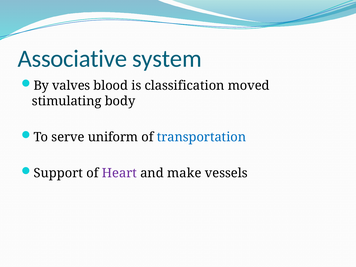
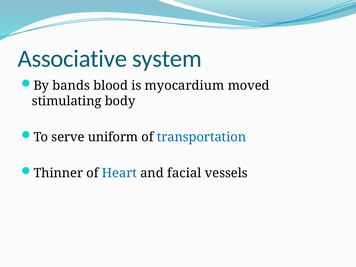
valves: valves -> bands
classification: classification -> myocardium
Support: Support -> Thinner
Heart colour: purple -> blue
make: make -> facial
